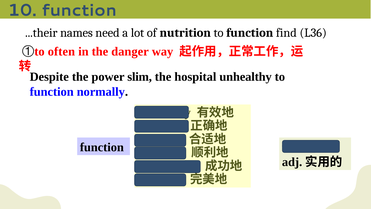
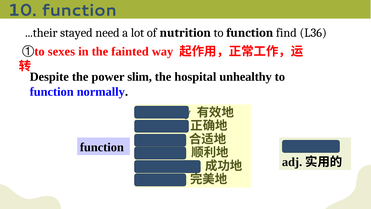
names: names -> stayed
often: often -> sexes
danger: danger -> fainted
